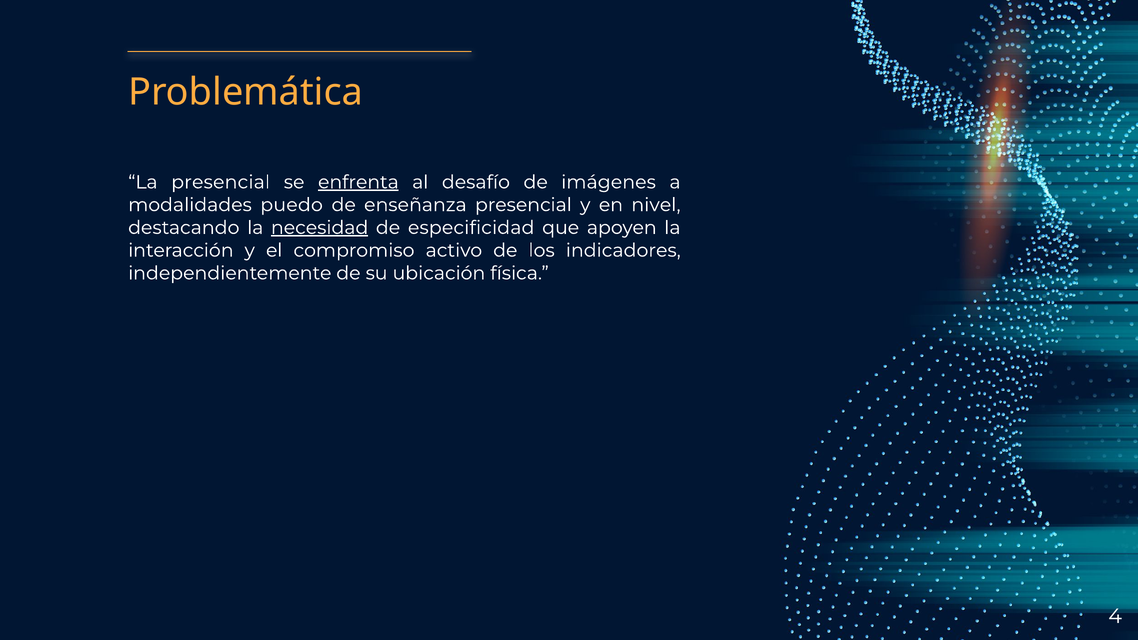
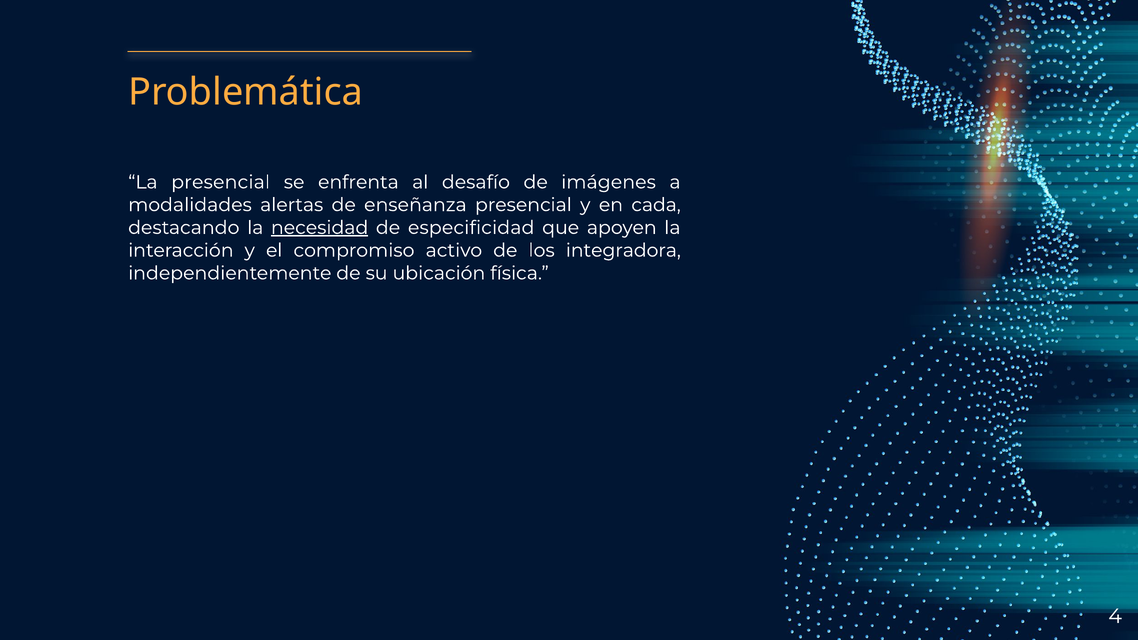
enfrenta underline: present -> none
puedo: puedo -> alertas
nivel: nivel -> cada
indicadores: indicadores -> integradora
